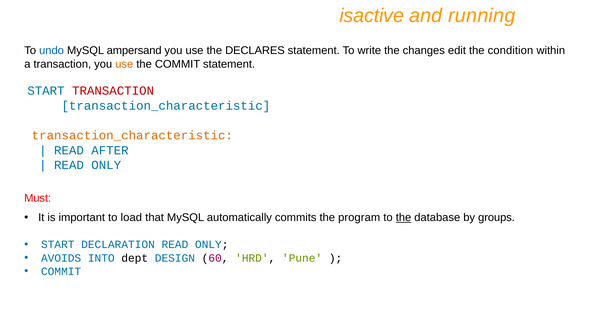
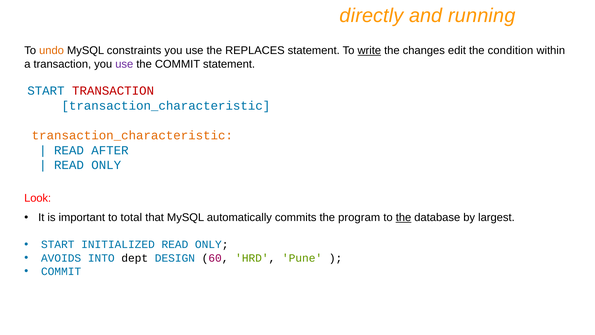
isactive: isactive -> directly
undo colour: blue -> orange
ampersand: ampersand -> constraints
DECLARES: DECLARES -> REPLACES
write underline: none -> present
use at (124, 64) colour: orange -> purple
Must: Must -> Look
load: load -> total
groups: groups -> largest
DECLARATION: DECLARATION -> INITIALIZED
